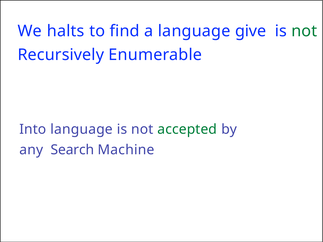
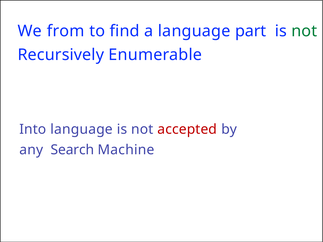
halts: halts -> from
give: give -> part
accepted colour: green -> red
